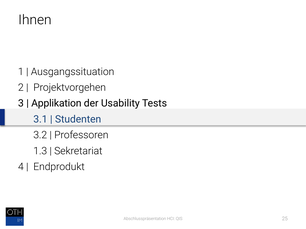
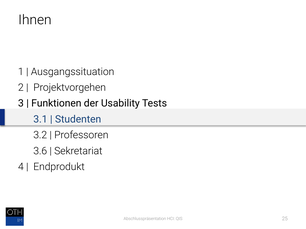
Applikation: Applikation -> Funktionen
1.3: 1.3 -> 3.6
